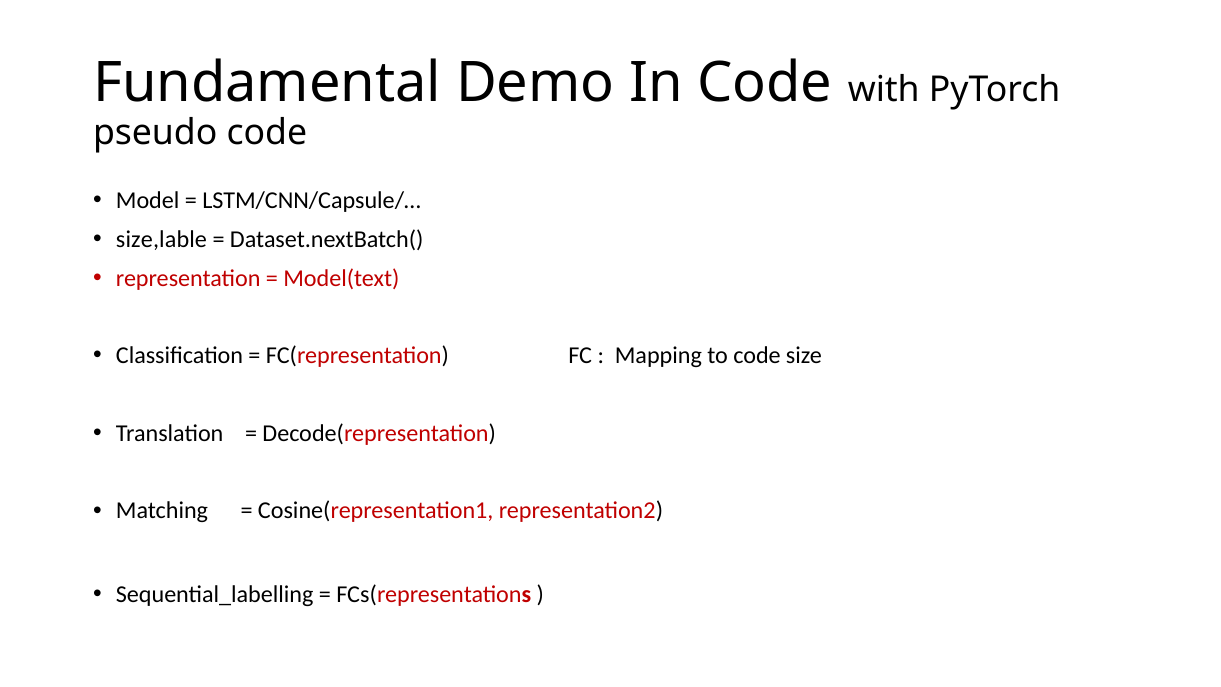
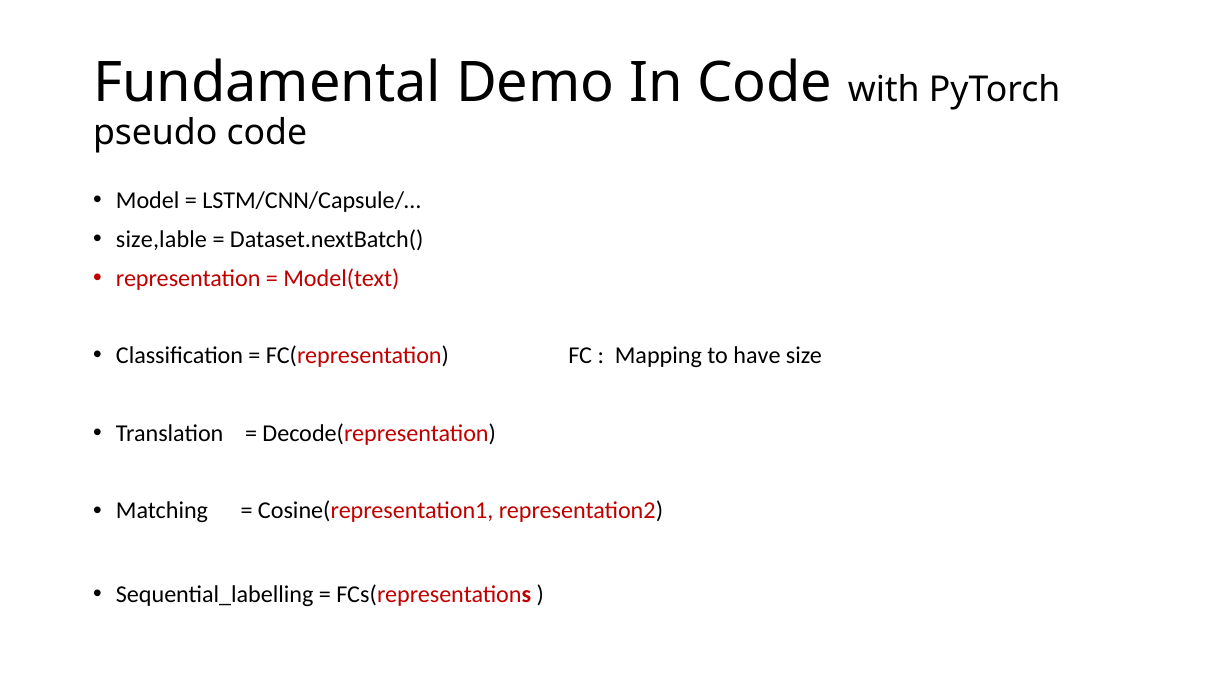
to code: code -> have
